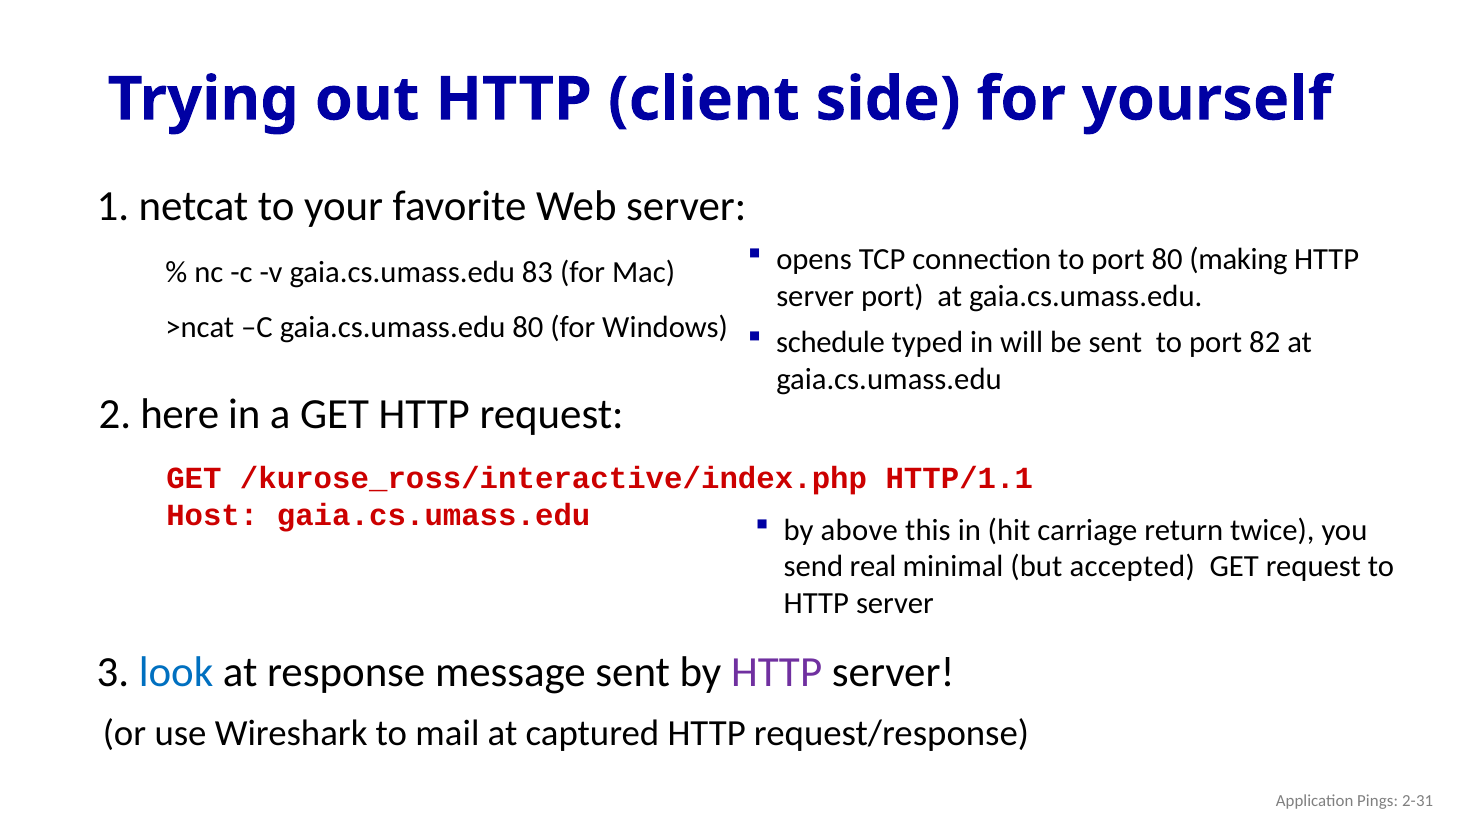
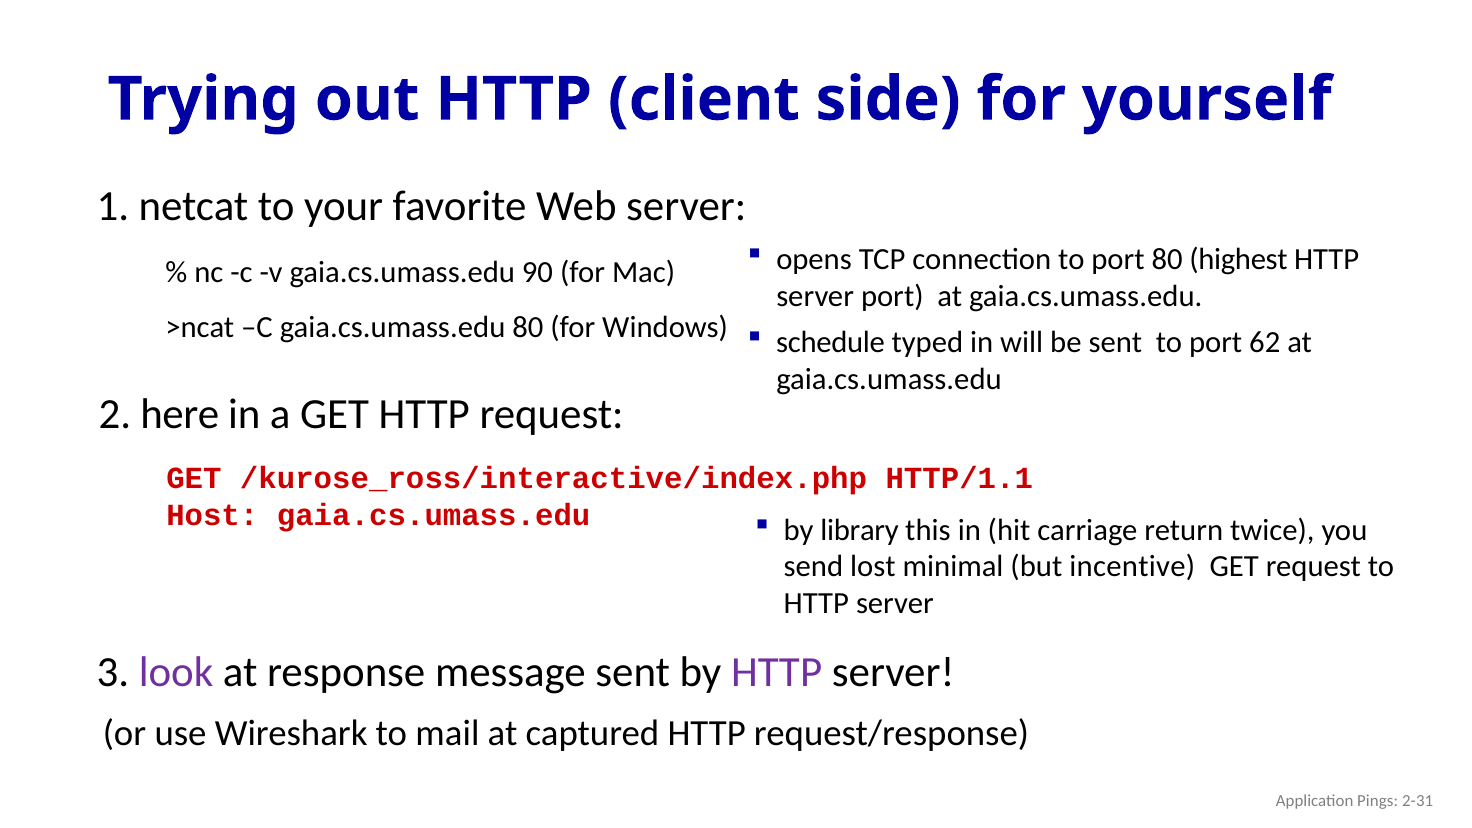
making: making -> highest
83: 83 -> 90
82: 82 -> 62
above: above -> library
real: real -> lost
accepted: accepted -> incentive
look colour: blue -> purple
